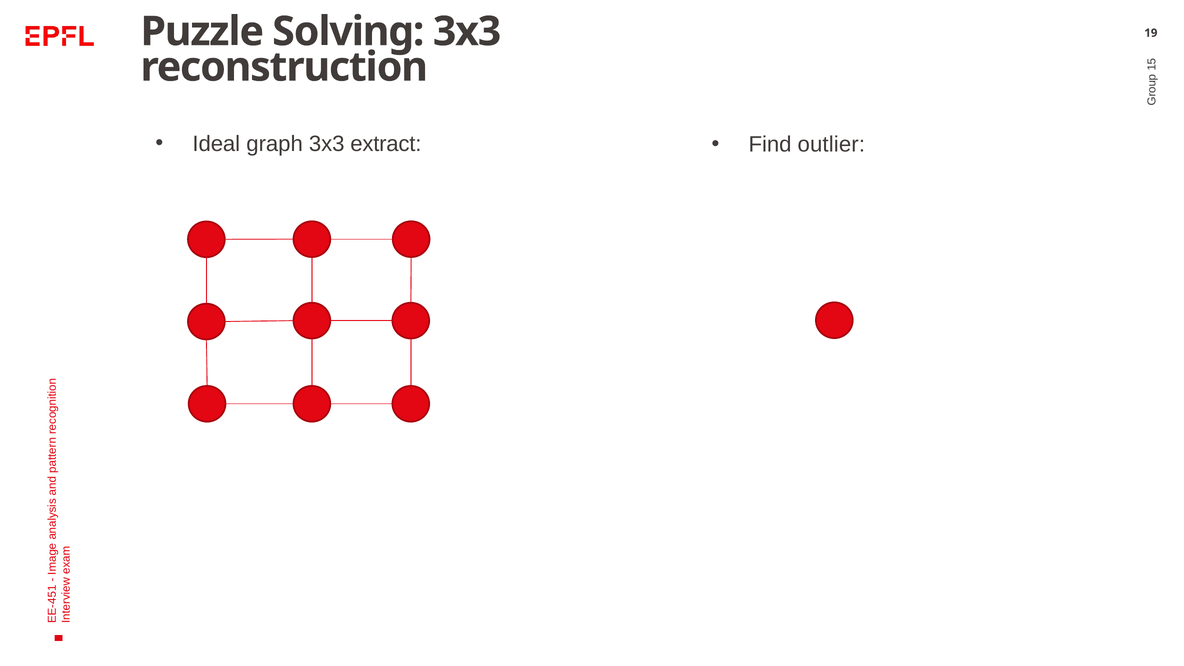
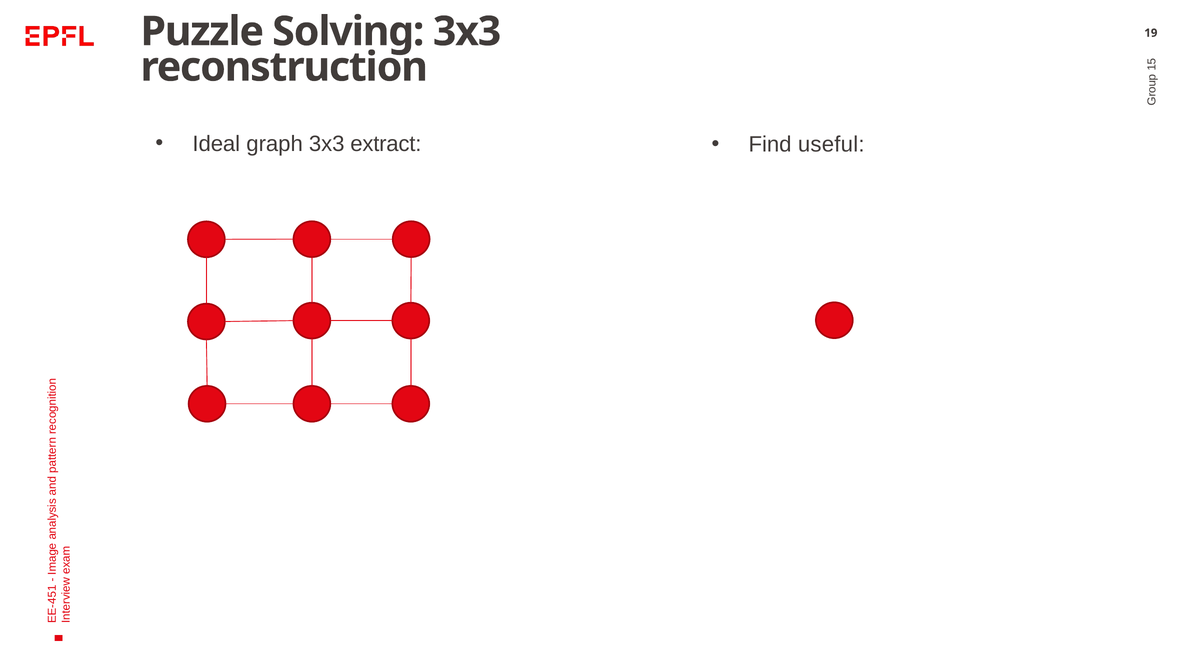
outlier: outlier -> useful
